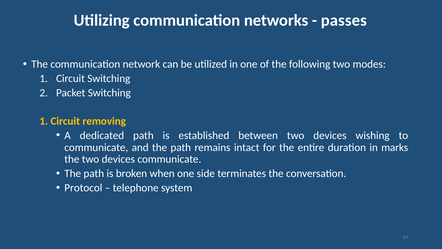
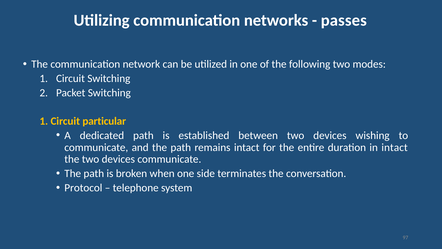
removing: removing -> particular
in marks: marks -> intact
